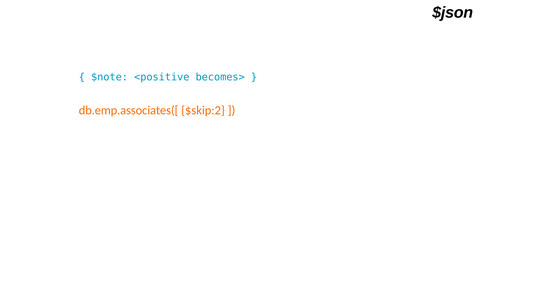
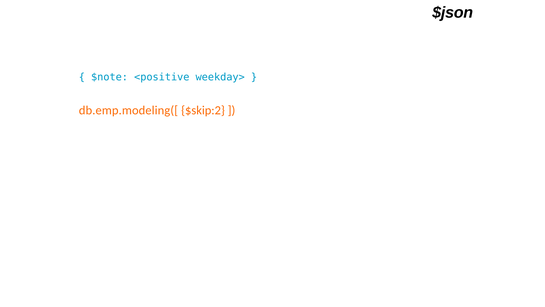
becomes>: becomes> -> weekday>
db.emp.associates([: db.emp.associates([ -> db.emp.modeling([
